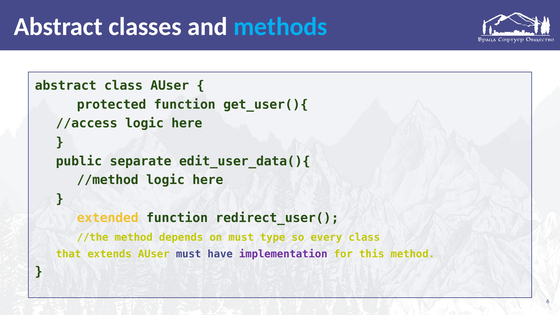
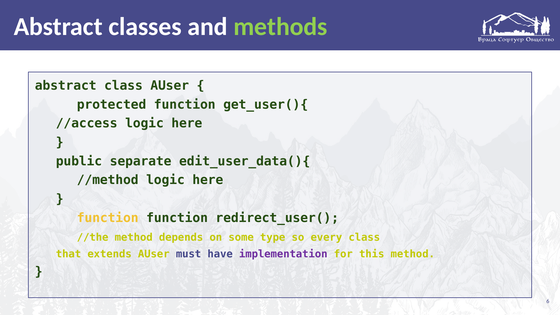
methods colour: light blue -> light green
extended at (108, 218): extended -> function
on must: must -> some
